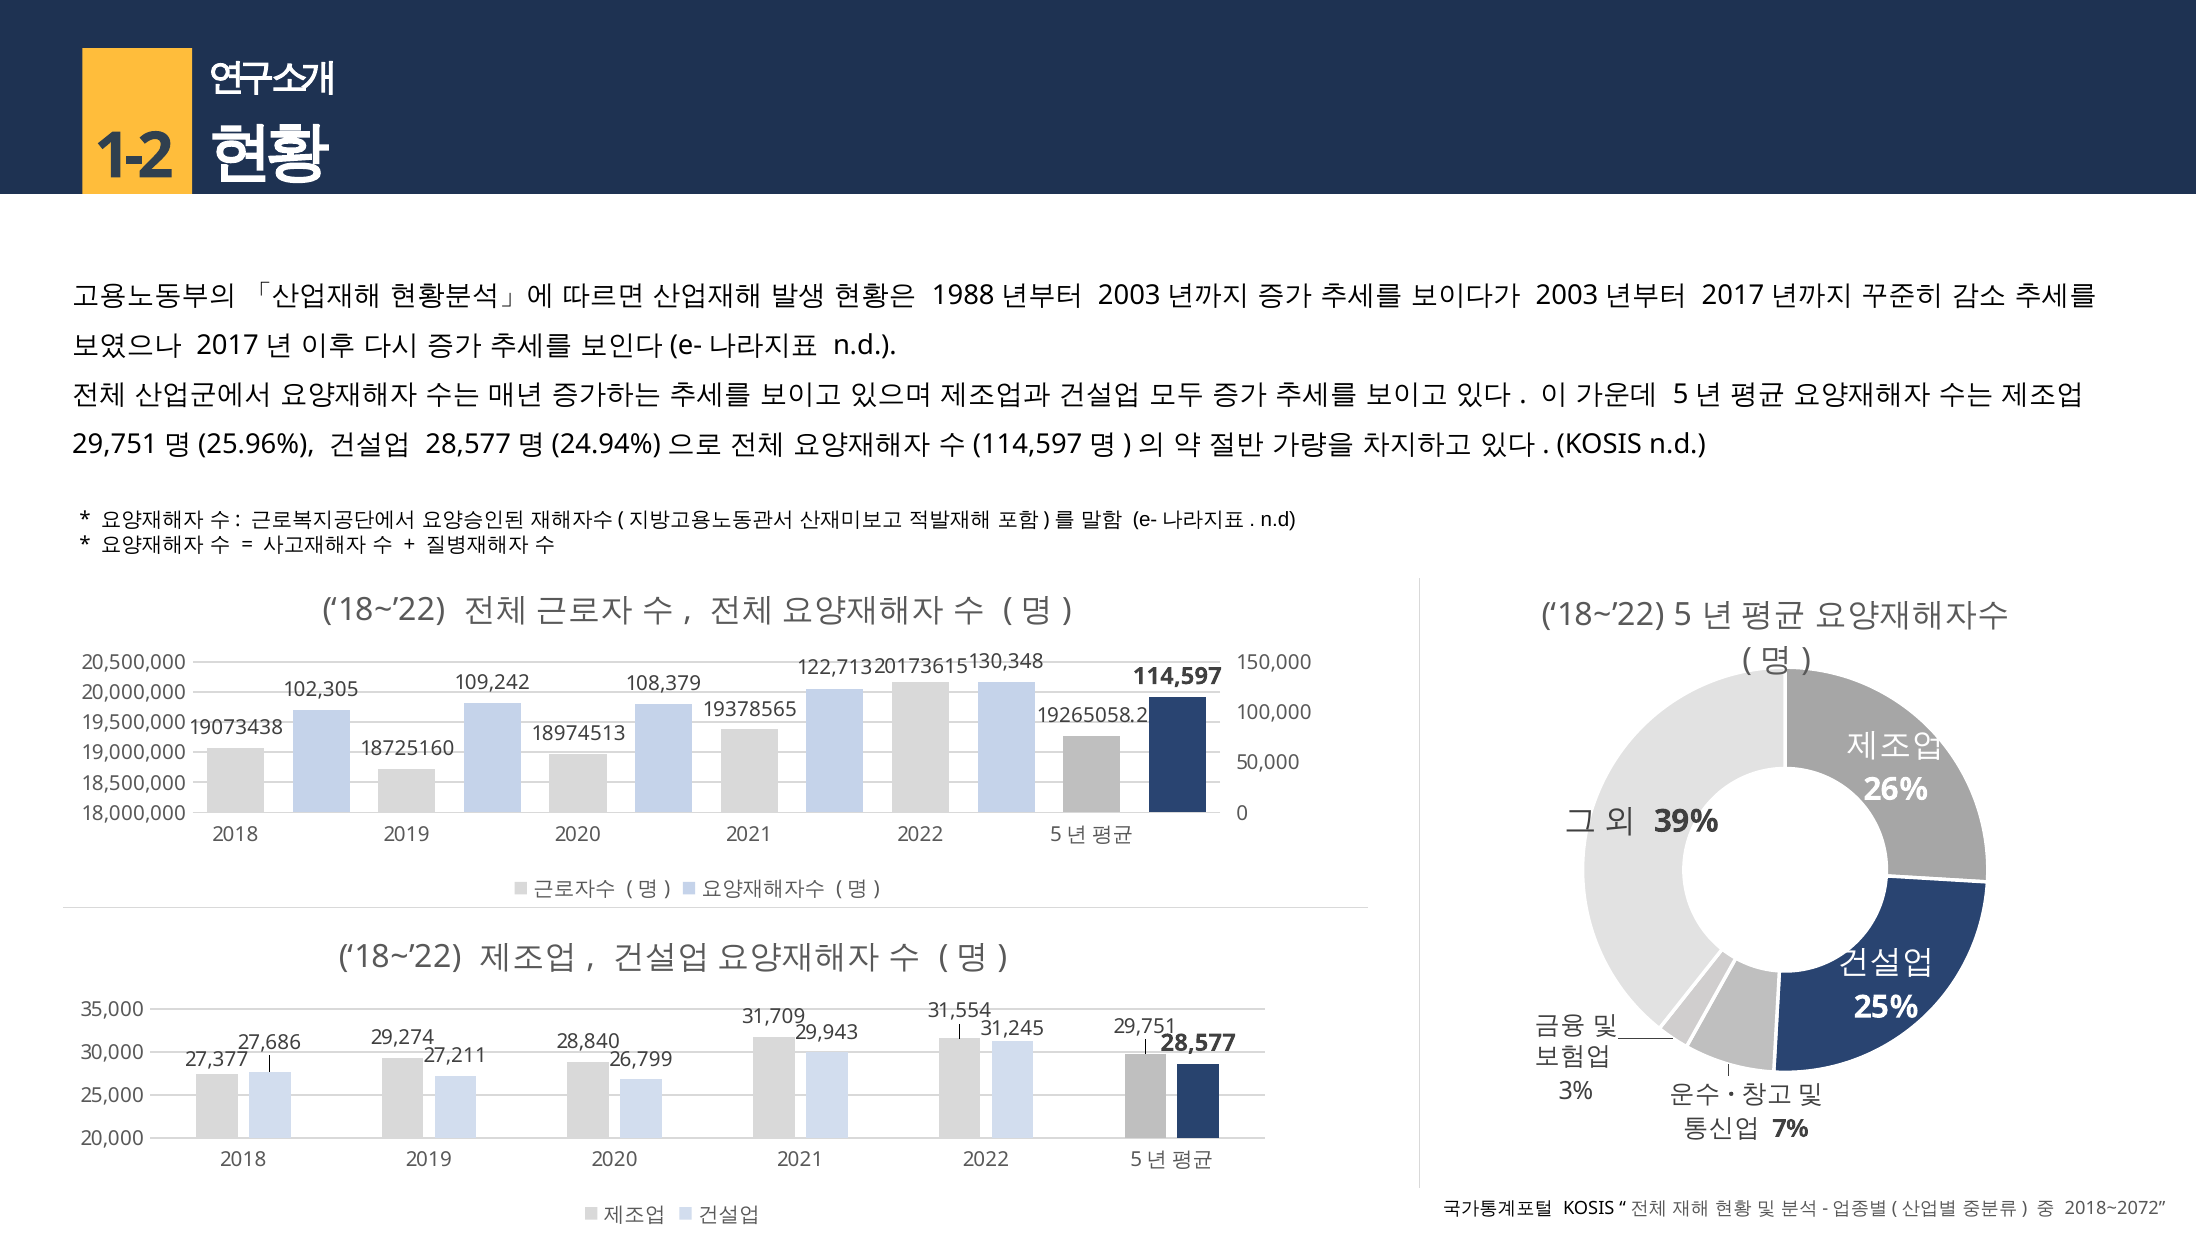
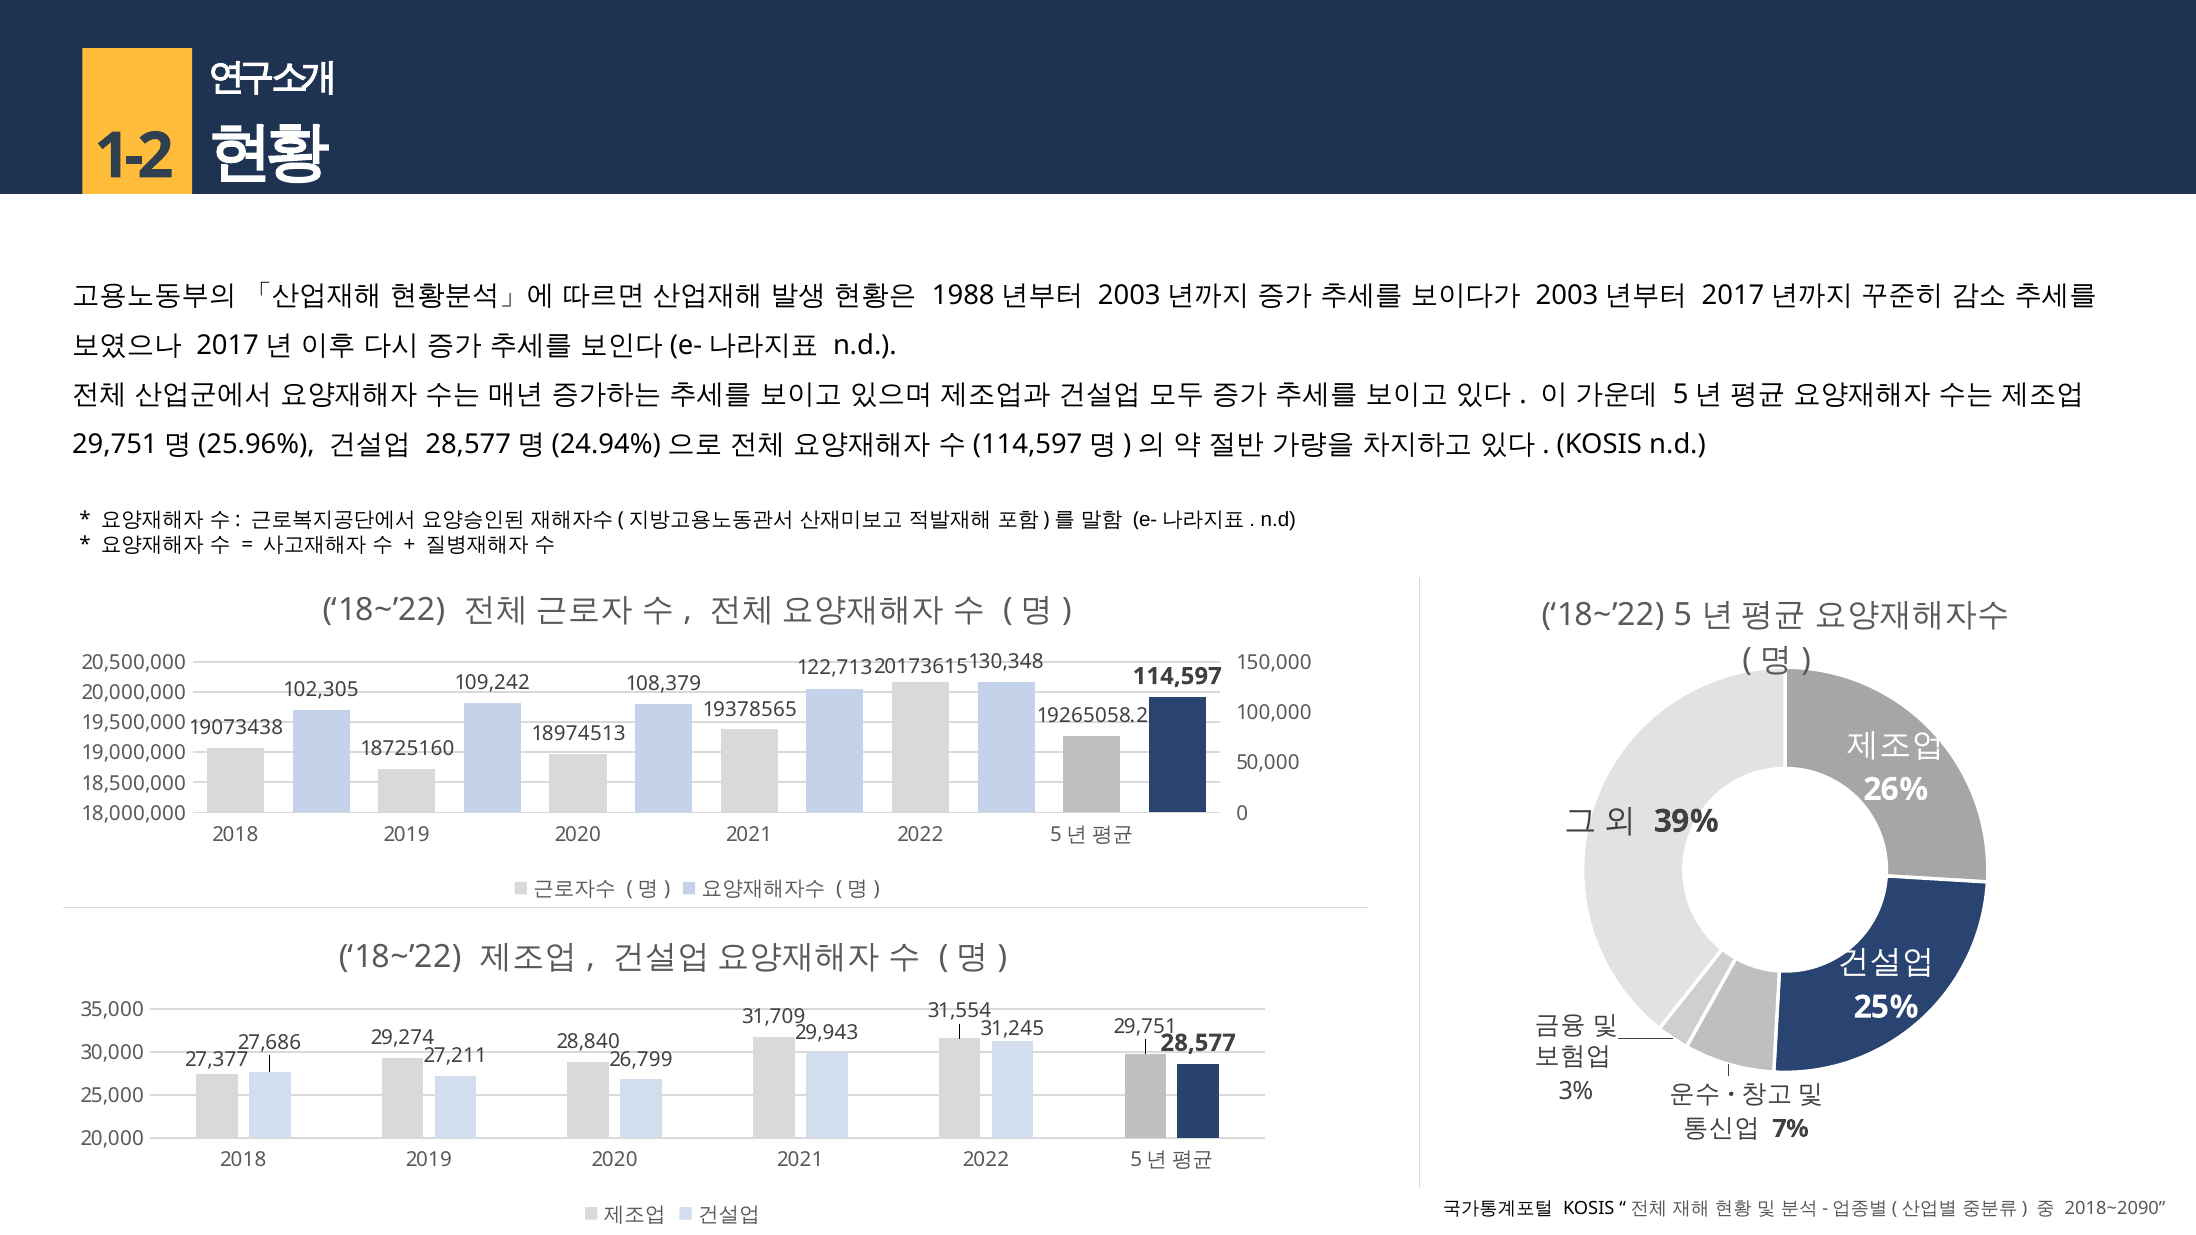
2018~2072: 2018~2072 -> 2018~2090
